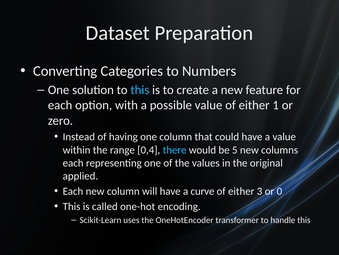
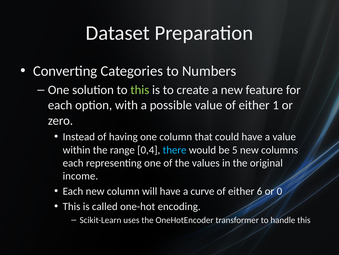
this at (140, 90) colour: light blue -> light green
applied: applied -> income
3: 3 -> 6
